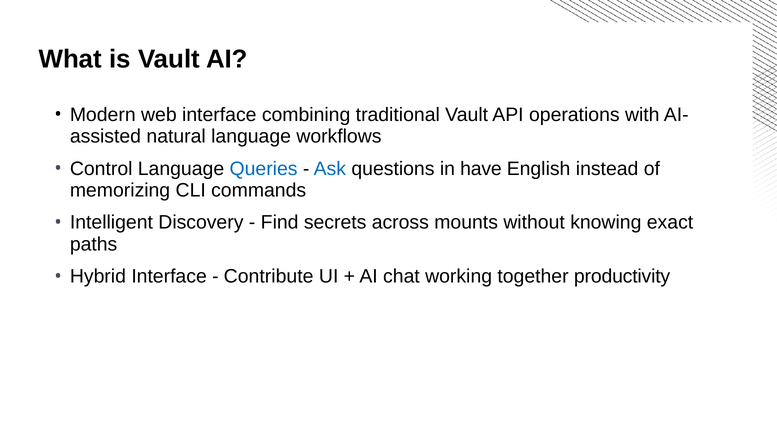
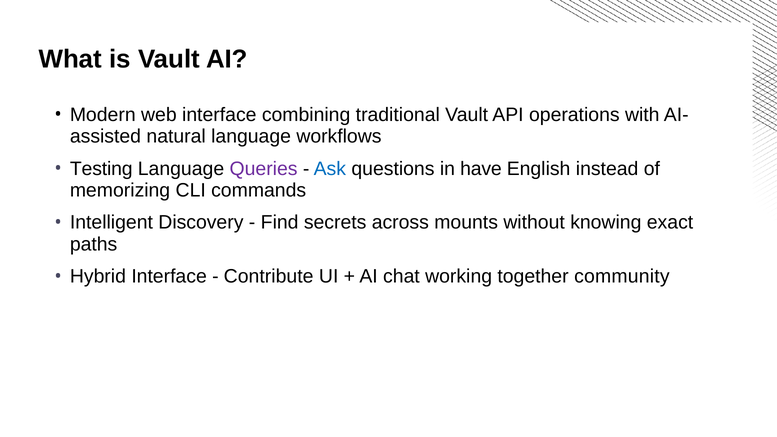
Control: Control -> Testing
Queries colour: blue -> purple
productivity: productivity -> community
